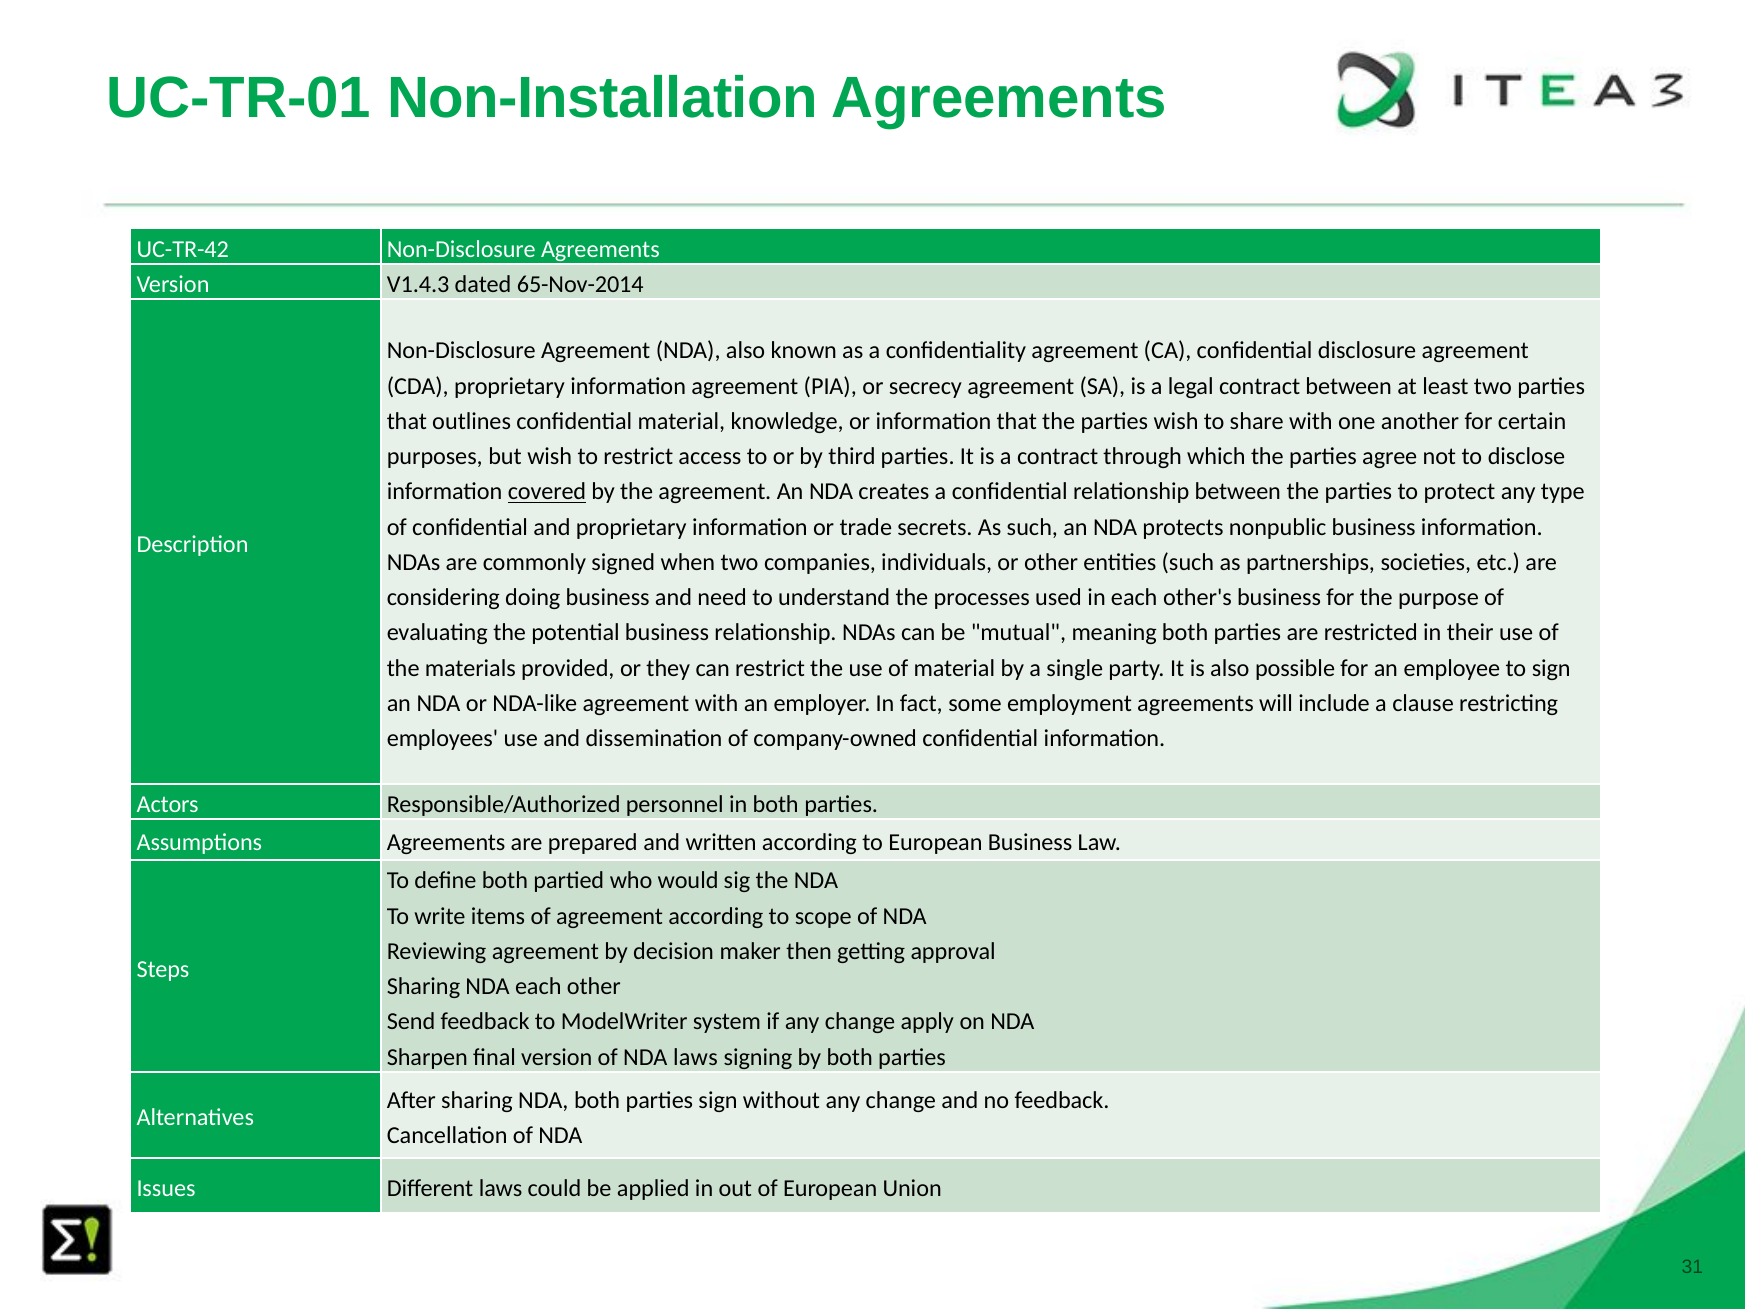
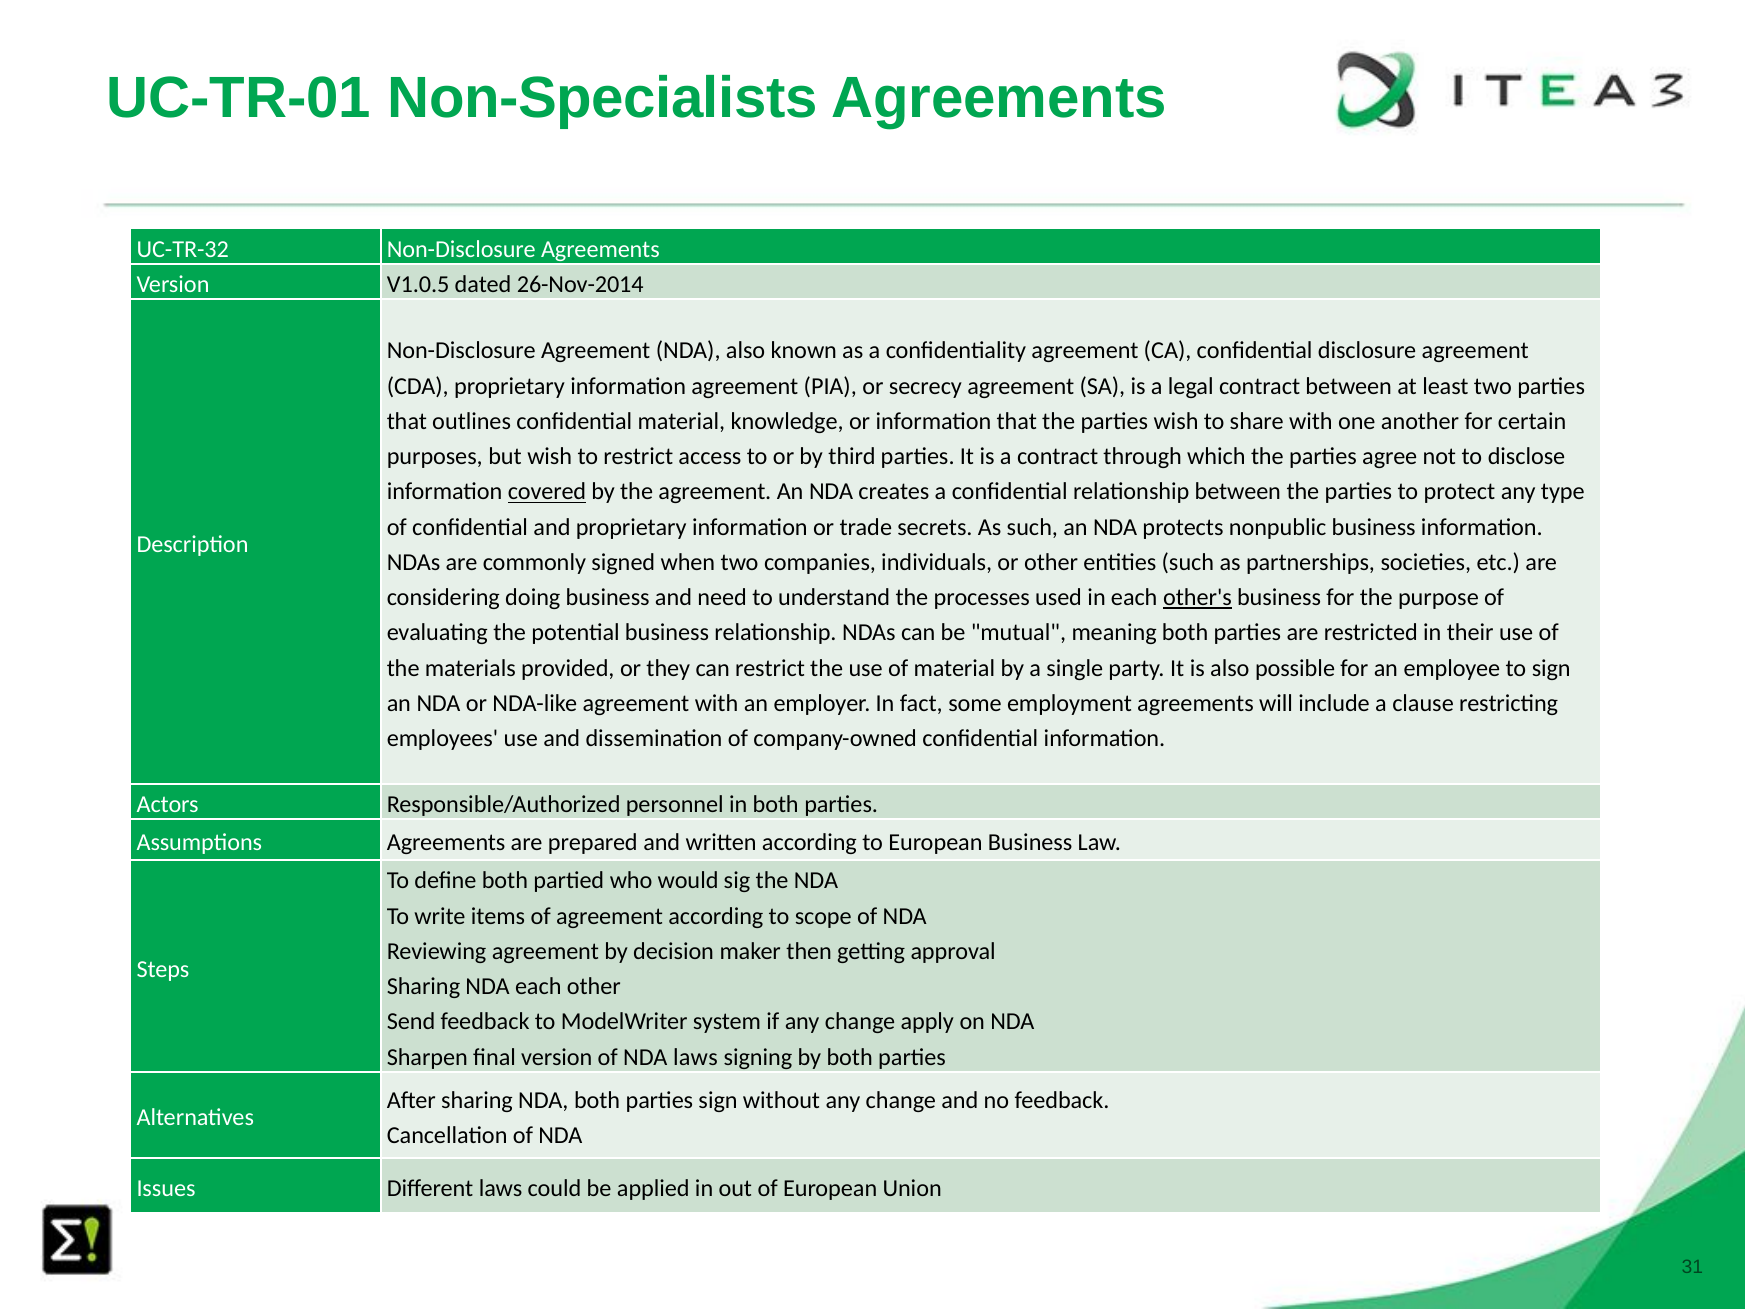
Non-Installation: Non-Installation -> Non-Specialists
UC-TR-42: UC-TR-42 -> UC-TR-32
V1.4.3: V1.4.3 -> V1.0.5
65-Nov-2014: 65-Nov-2014 -> 26-Nov-2014
other's underline: none -> present
